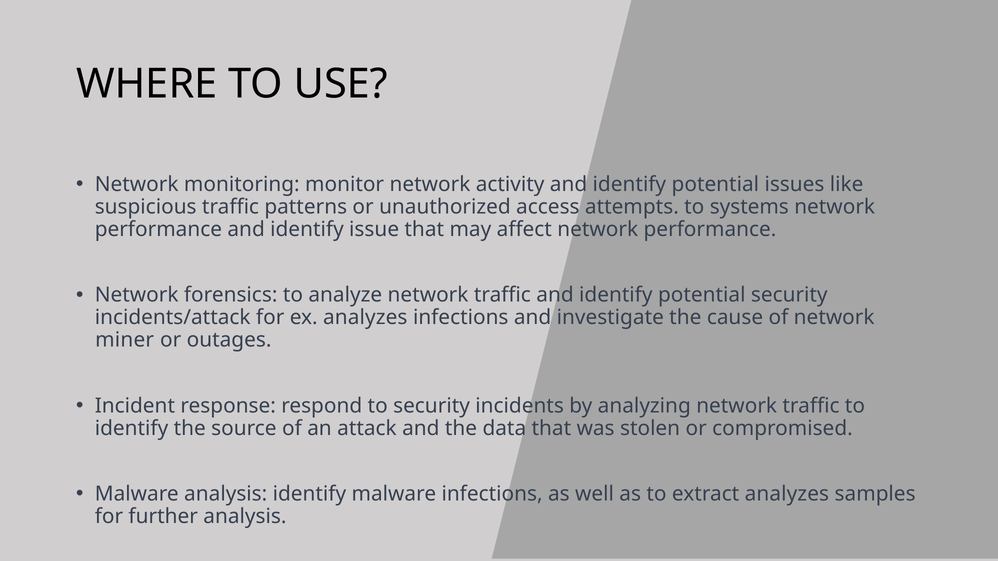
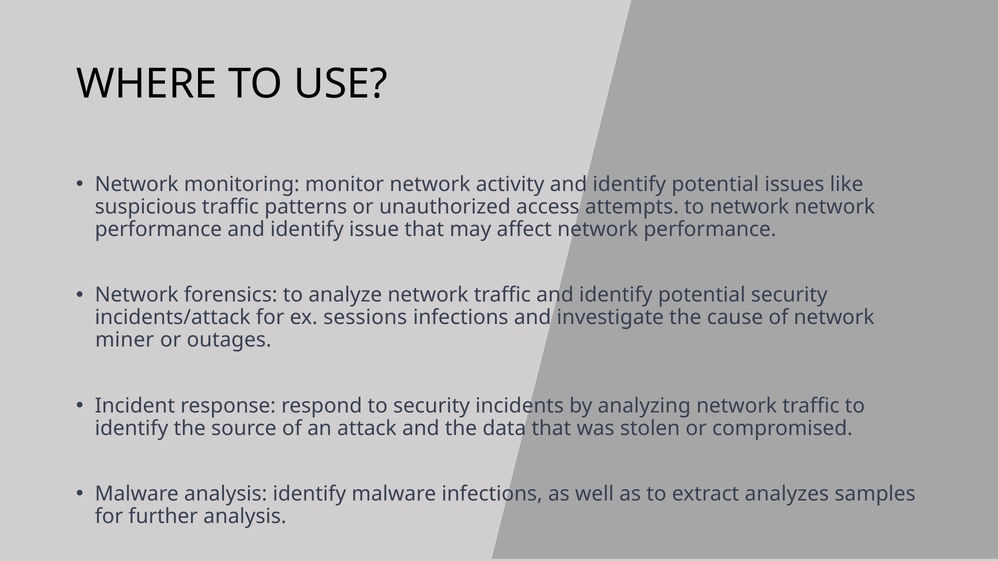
to systems: systems -> network
ex analyzes: analyzes -> sessions
